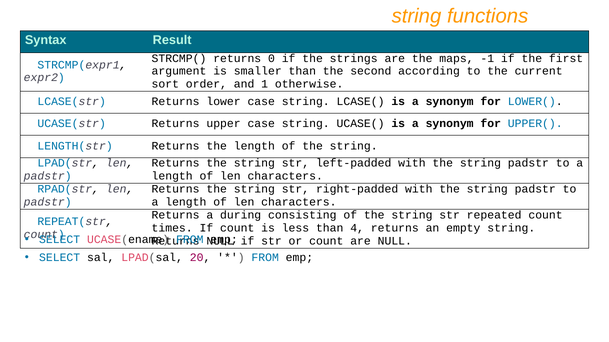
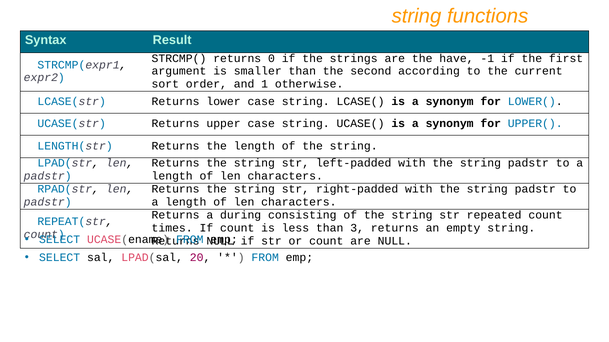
maps: maps -> have
4: 4 -> 3
